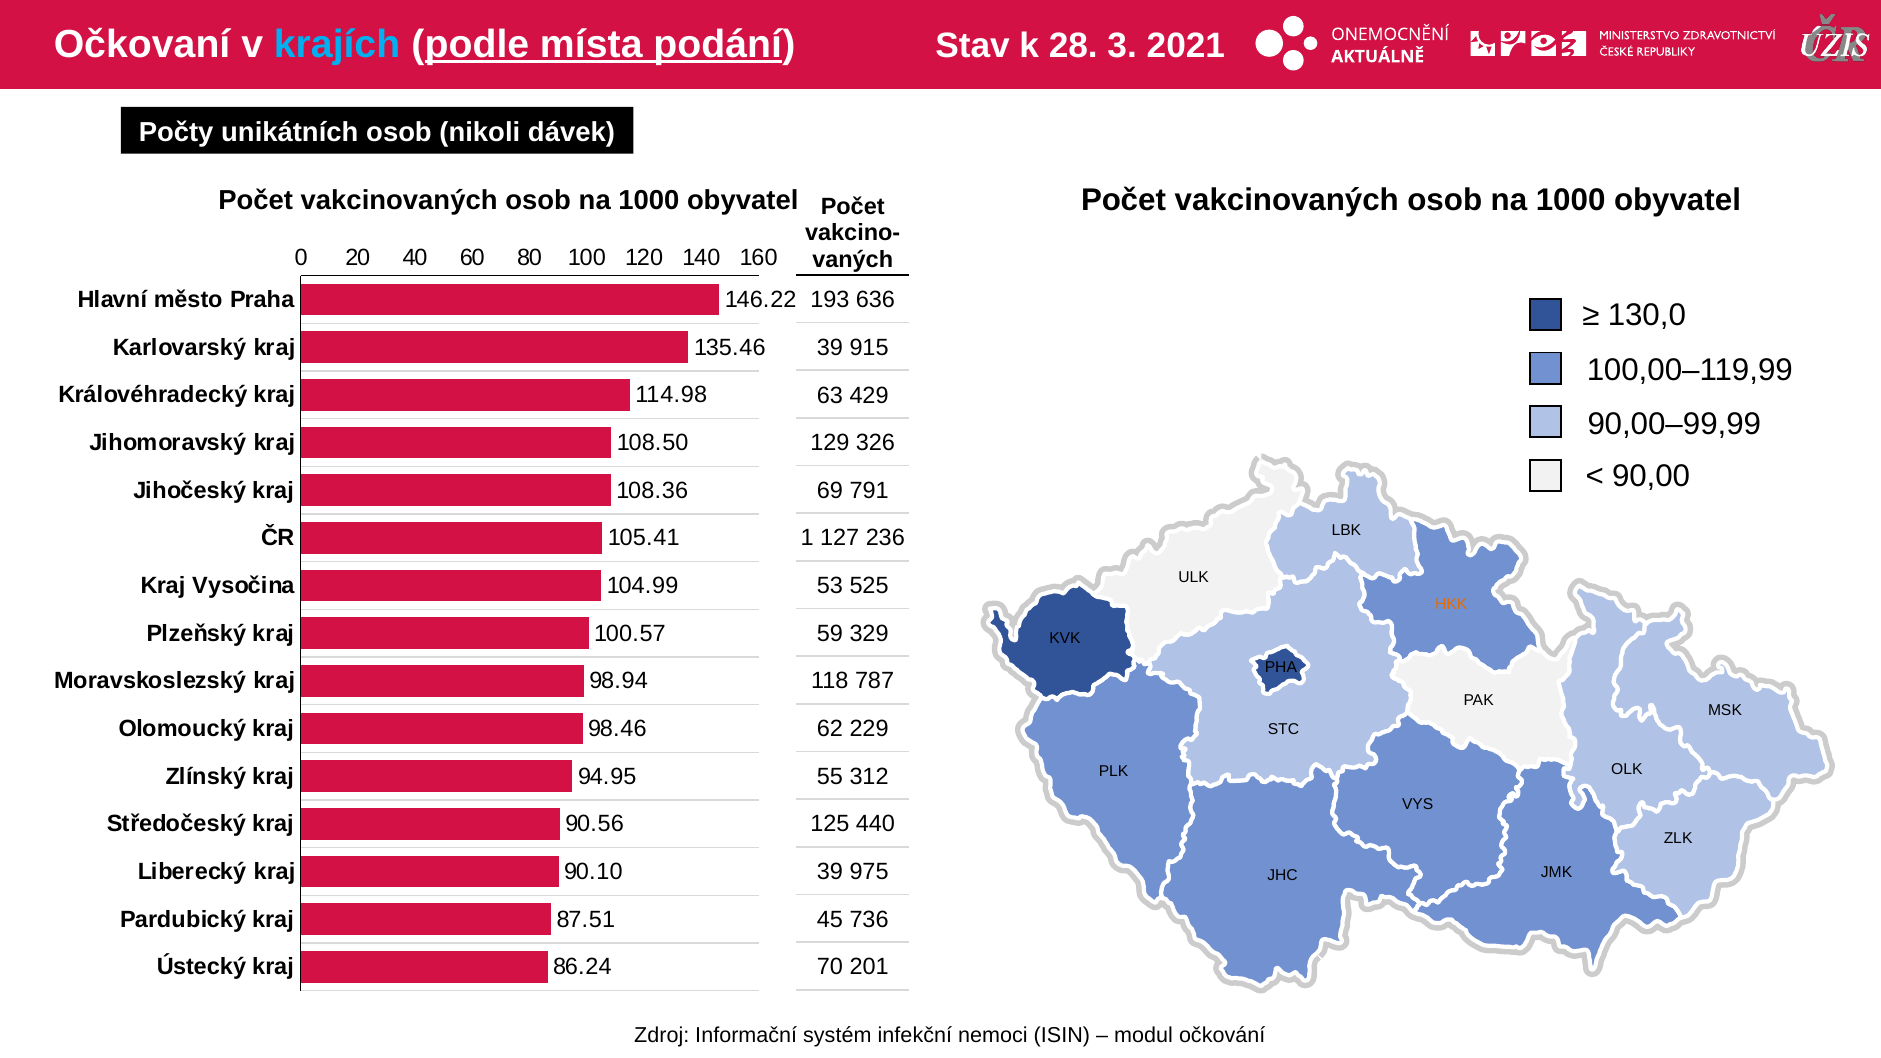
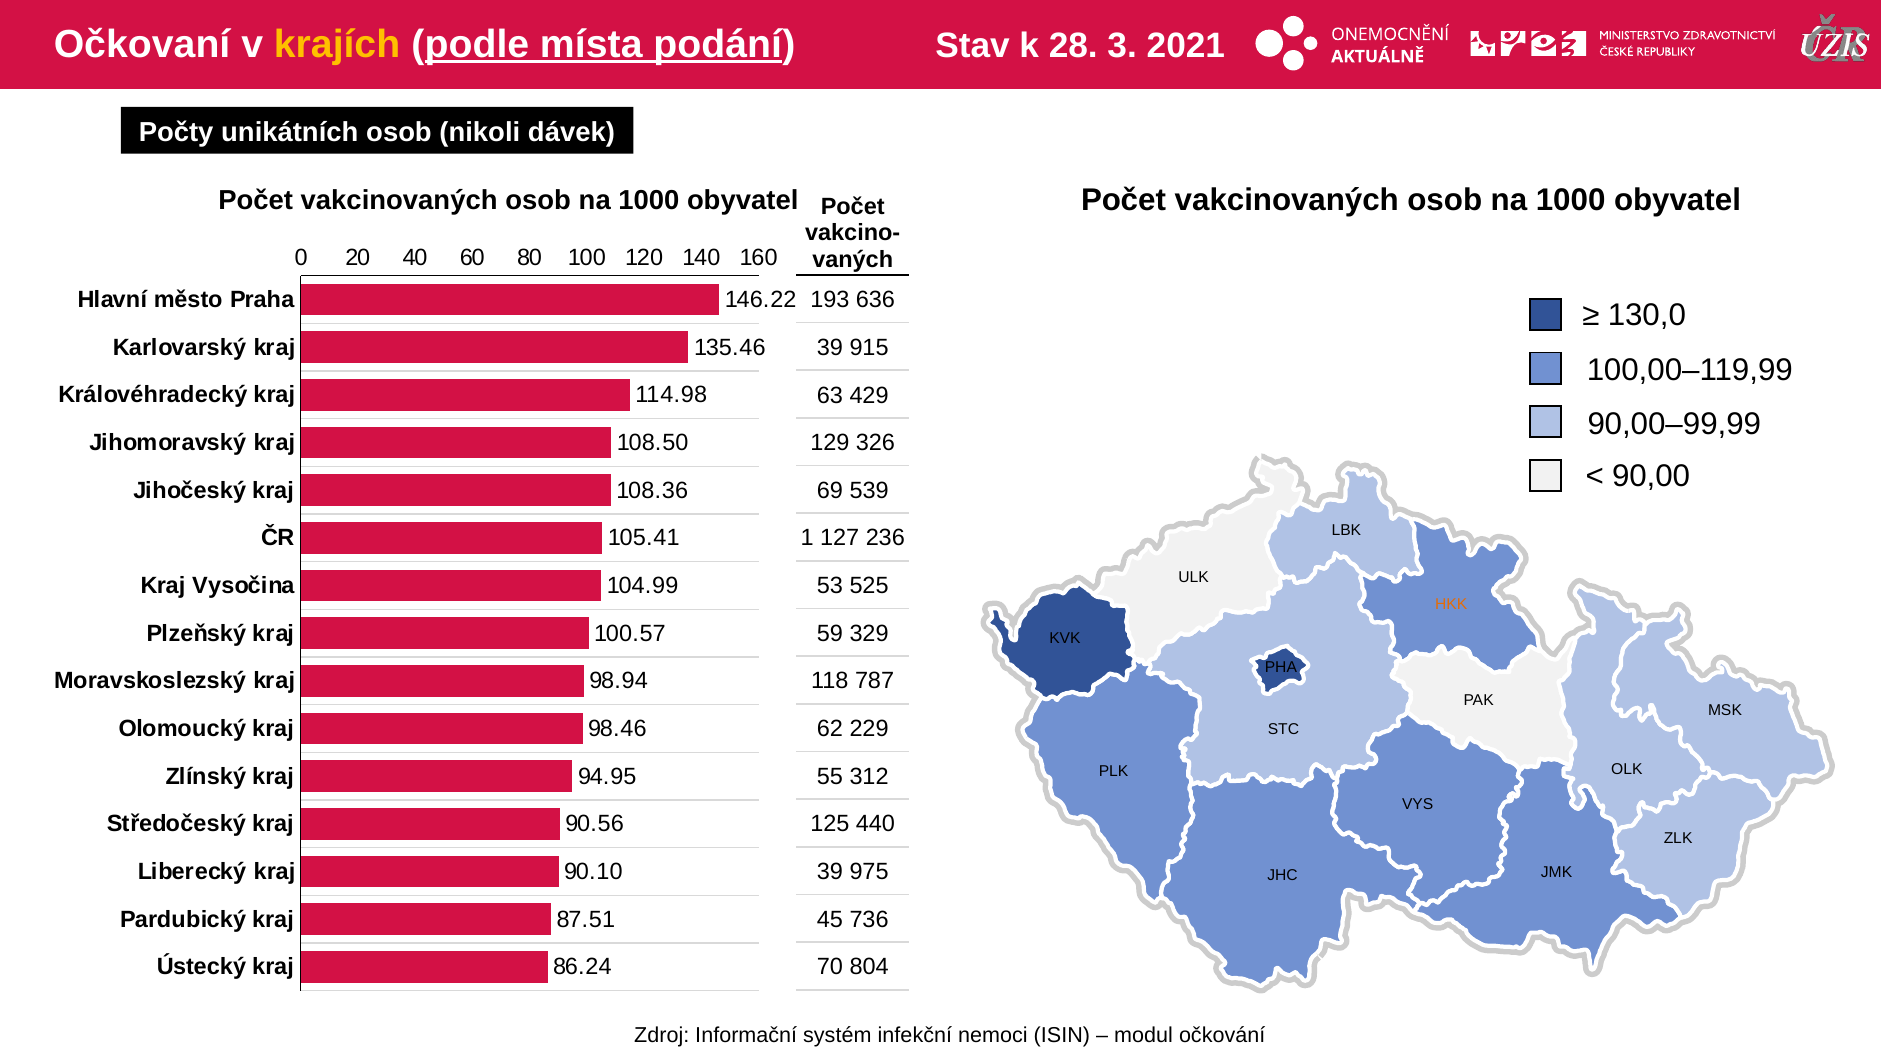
krajích colour: light blue -> yellow
791: 791 -> 539
201: 201 -> 804
